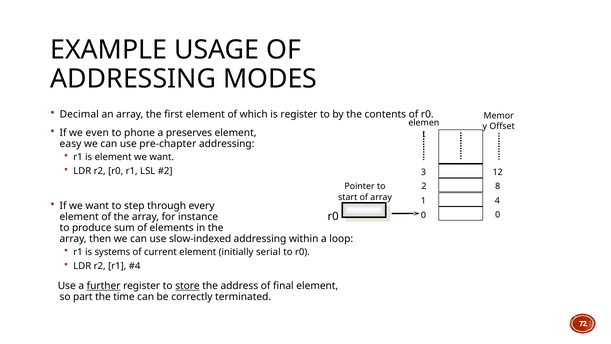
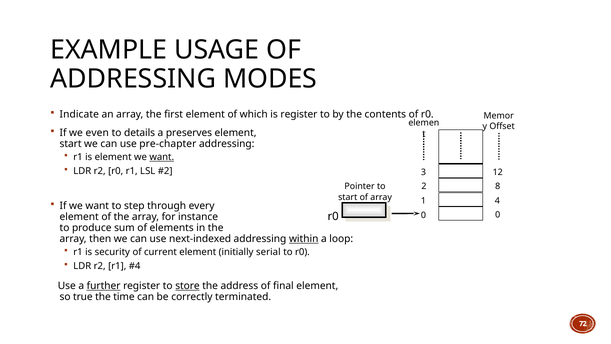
Decimal: Decimal -> Indicate
phone: phone -> details
easy at (71, 144): easy -> start
want at (162, 157) underline: none -> present
slow-indexed: slow-indexed -> next-indexed
within underline: none -> present
systems: systems -> security
part: part -> true
